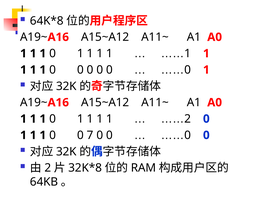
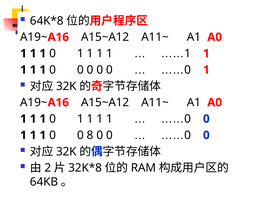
2 at (188, 119): 2 -> 0
7: 7 -> 8
